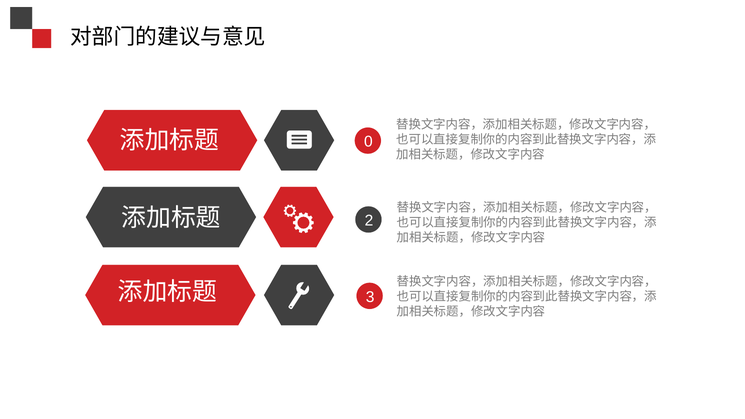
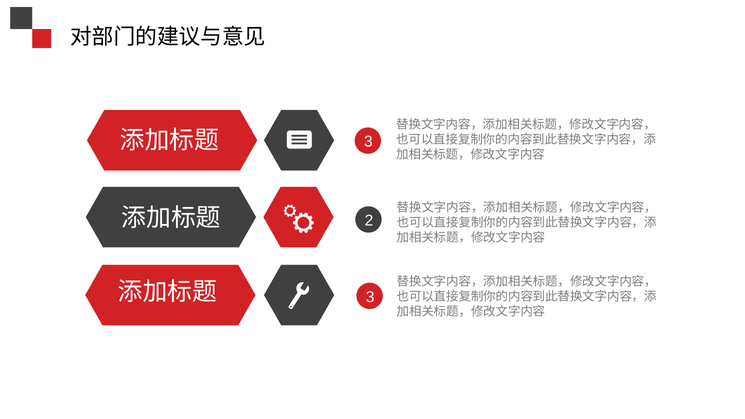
0 at (368, 142): 0 -> 3
